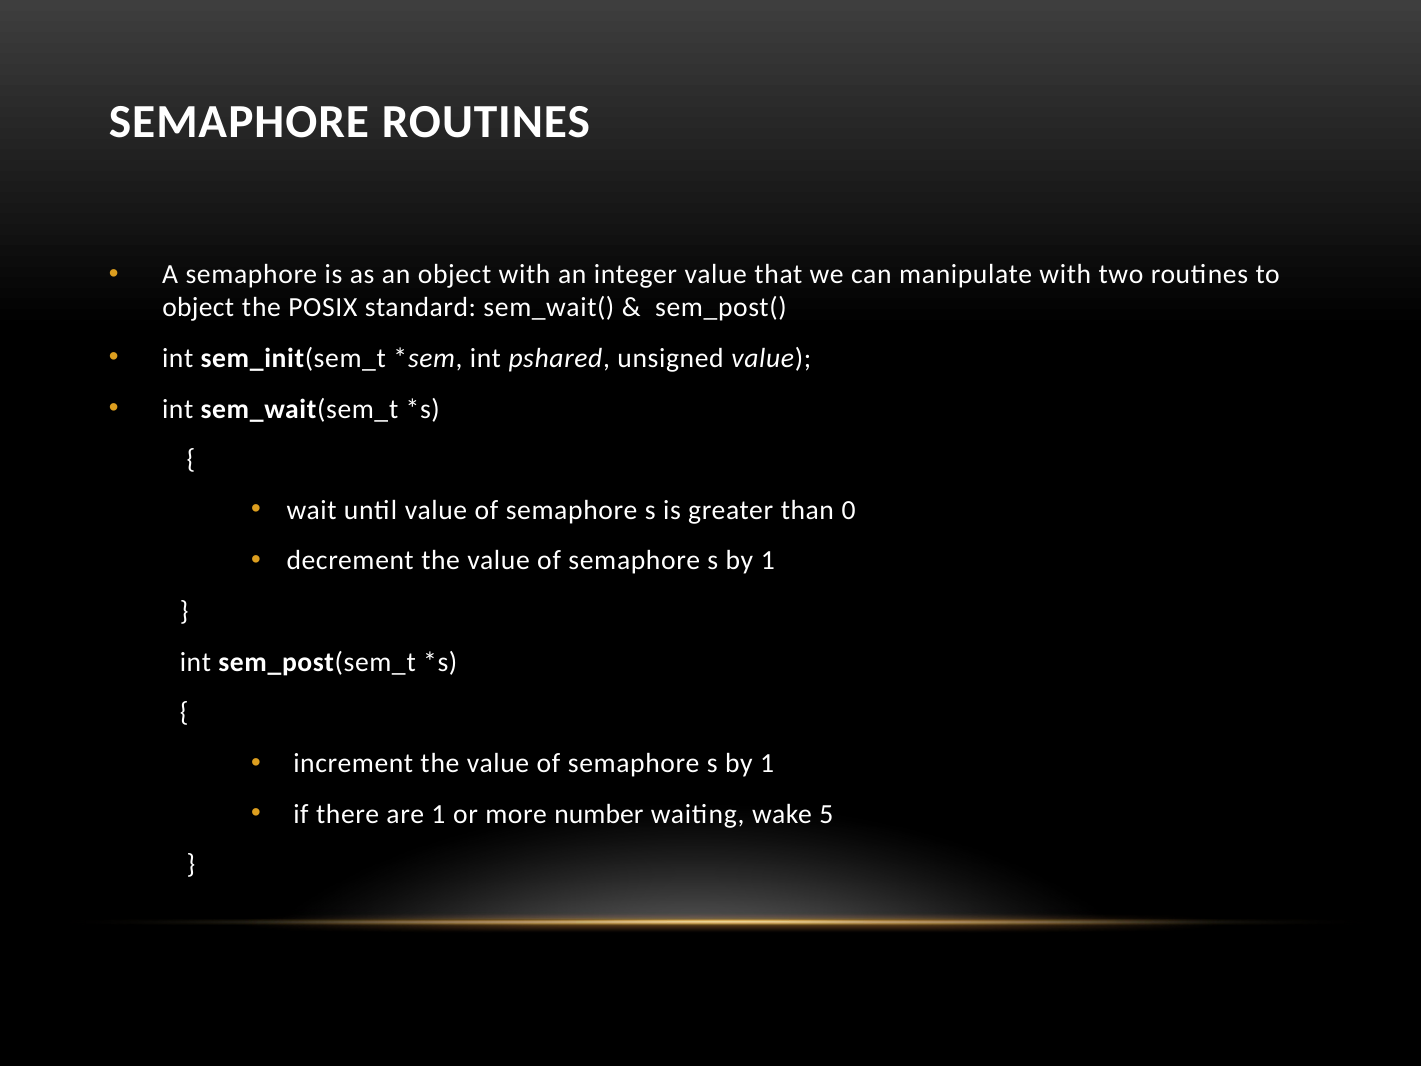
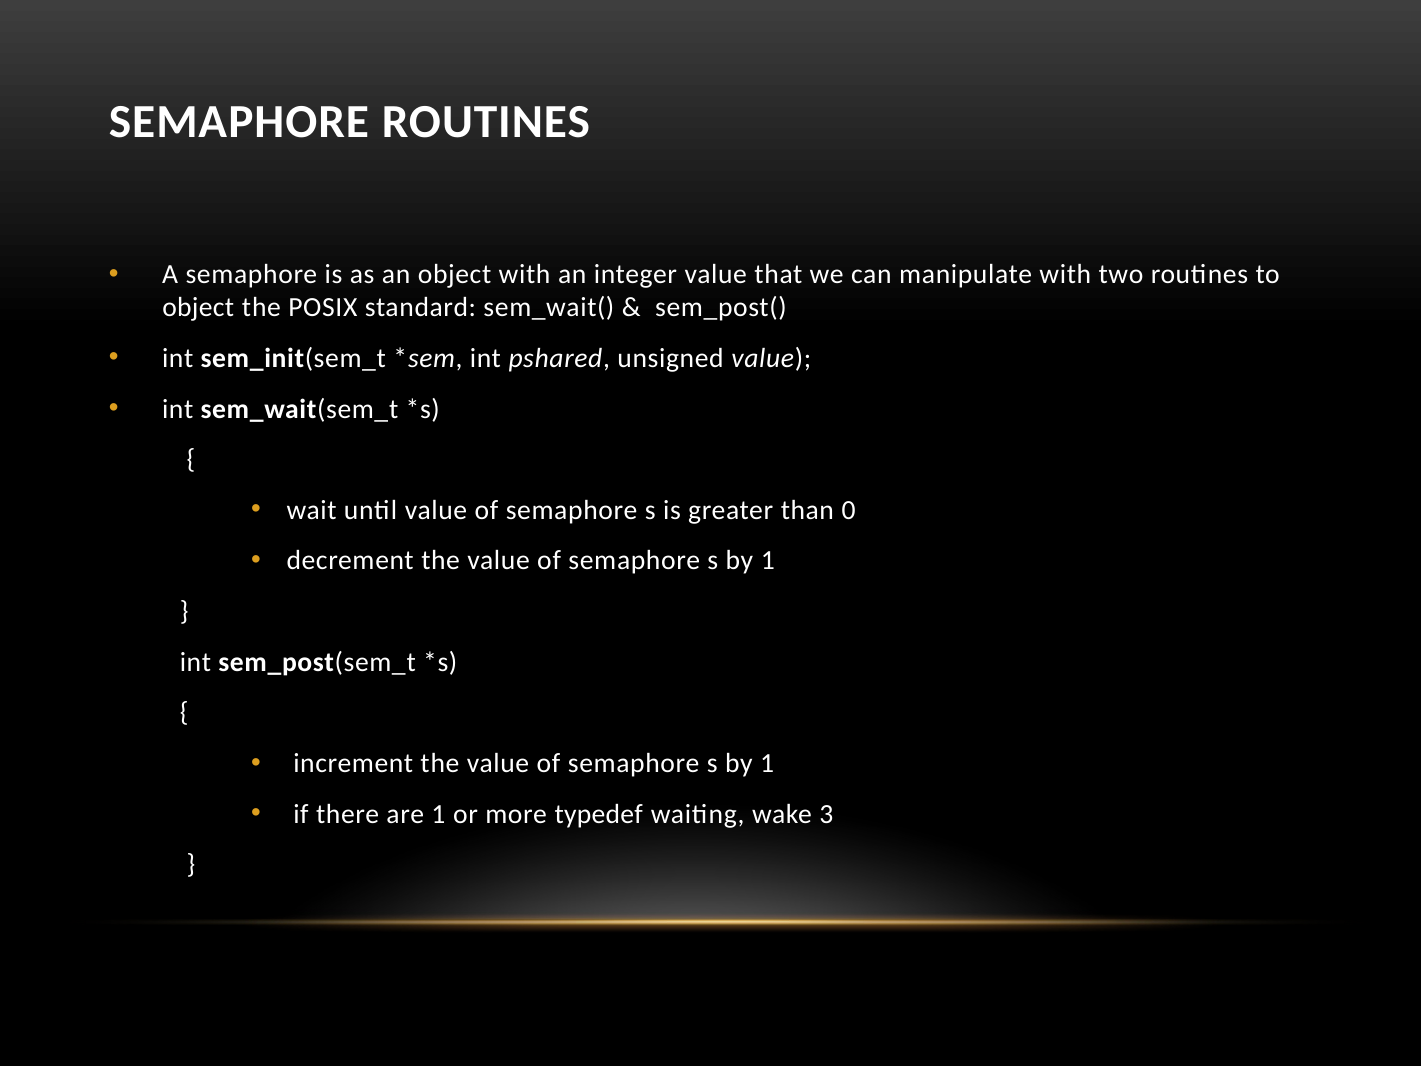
number: number -> typedef
5: 5 -> 3
